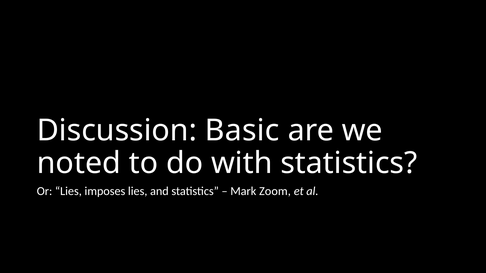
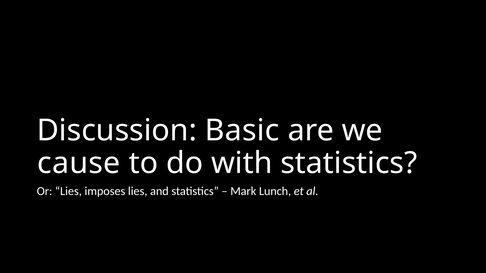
noted: noted -> cause
Zoom: Zoom -> Lunch
